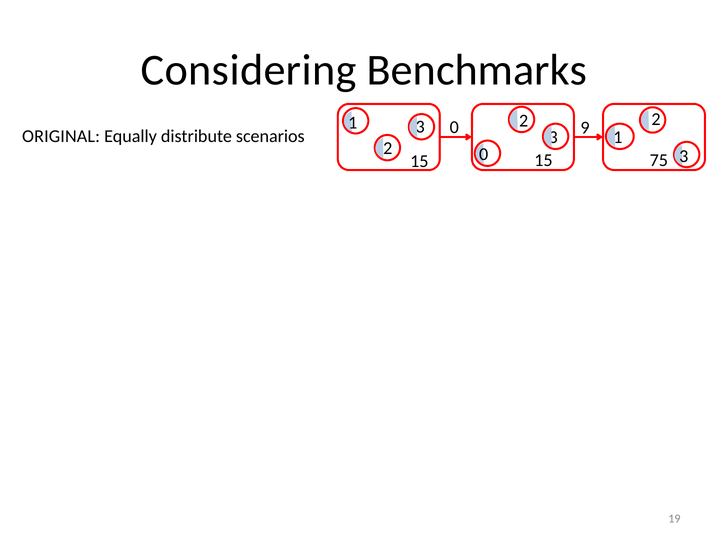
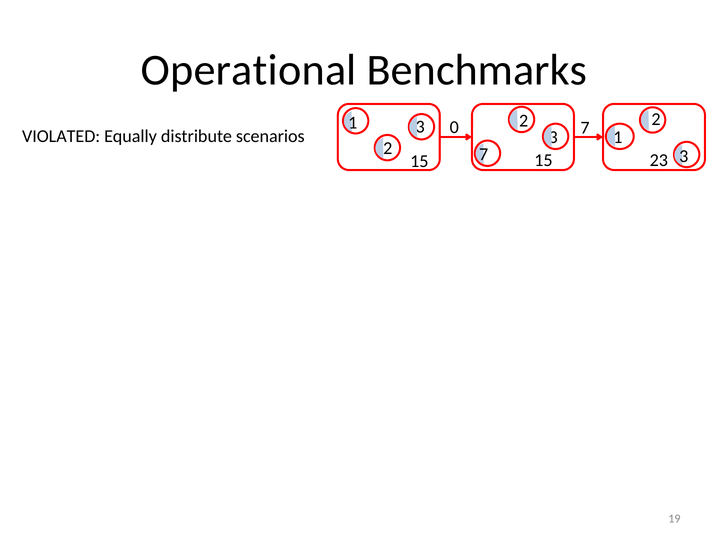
Considering: Considering -> Operational
0 9: 9 -> 7
ORIGINAL: ORIGINAL -> VIOLATED
2 0: 0 -> 7
75: 75 -> 23
